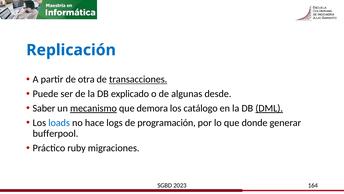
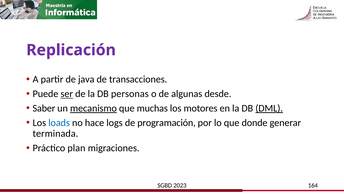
Replicación colour: blue -> purple
otra: otra -> java
transacciones underline: present -> none
ser underline: none -> present
explicado: explicado -> personas
demora: demora -> muchas
catálogo: catálogo -> motores
bufferpool: bufferpool -> terminada
ruby: ruby -> plan
